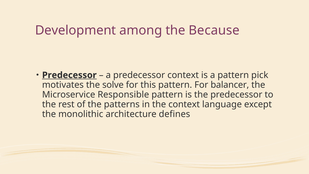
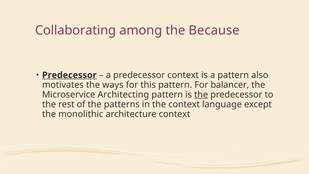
Development: Development -> Collaborating
pick: pick -> also
solve: solve -> ways
Responsible: Responsible -> Architecting
the at (201, 95) underline: none -> present
architecture defines: defines -> context
